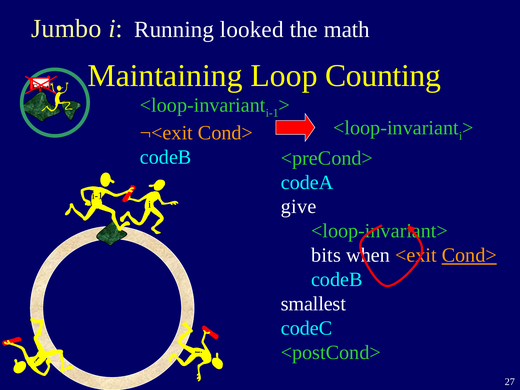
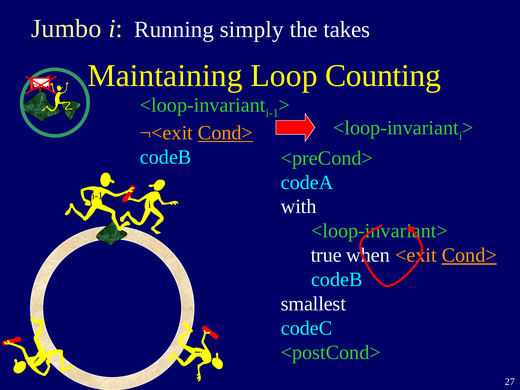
looked: looked -> simply
math: math -> takes
Cond> at (225, 133) underline: none -> present
give: give -> with
bits: bits -> true
